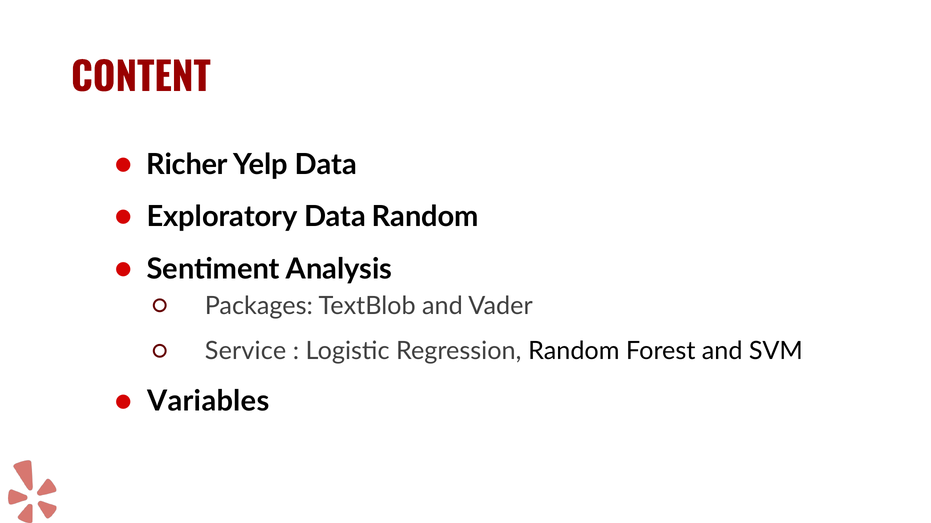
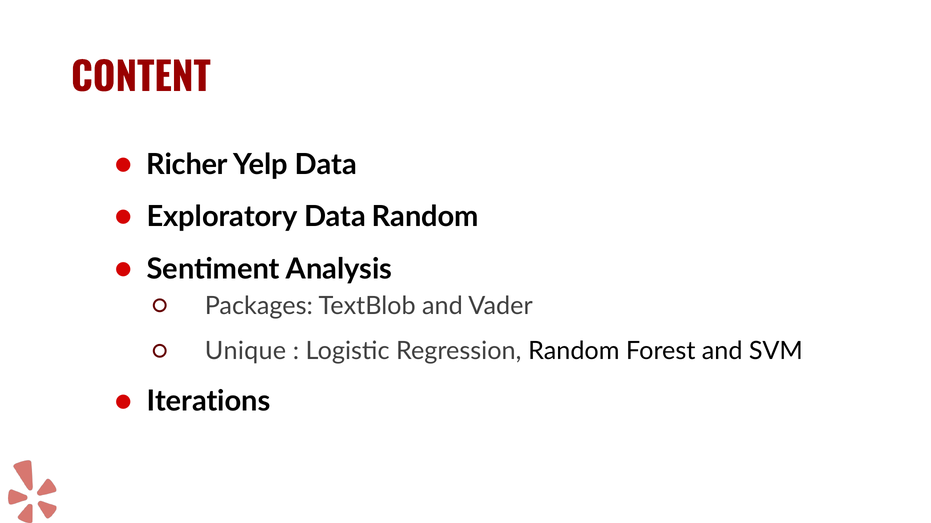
Service: Service -> Unique
Variables: Variables -> Iterations
